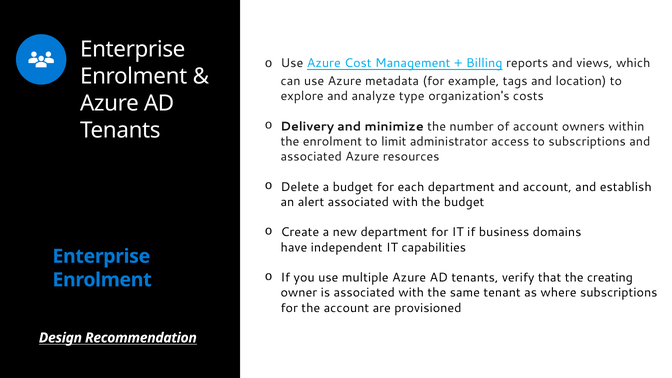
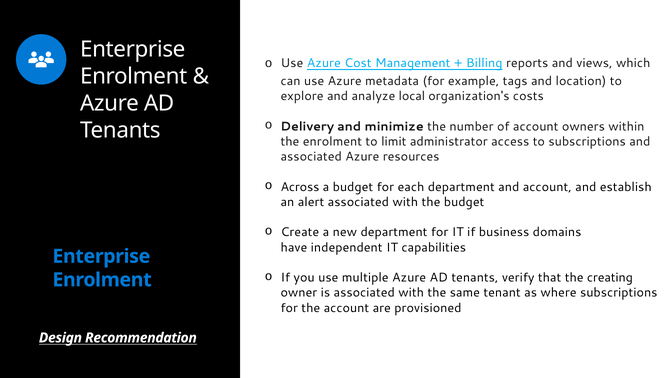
type: type -> local
Delete: Delete -> Across
